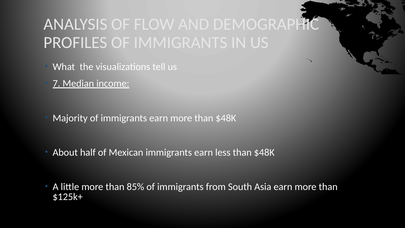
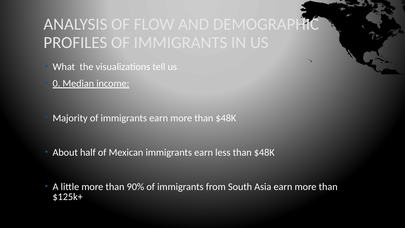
7: 7 -> 0
85%: 85% -> 90%
